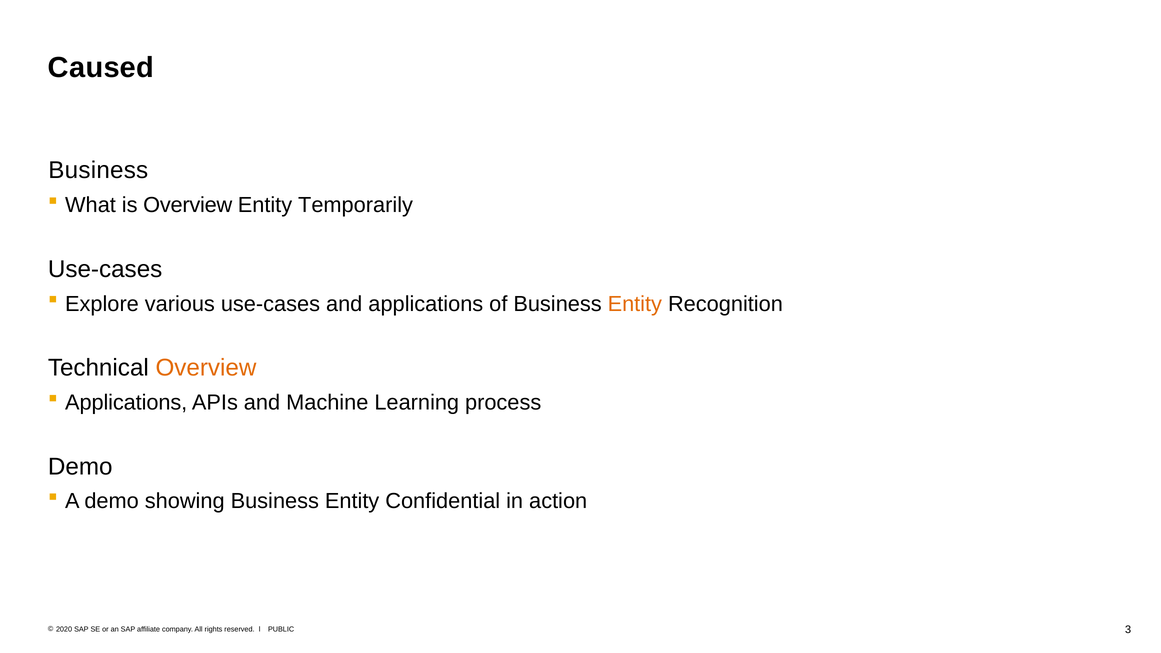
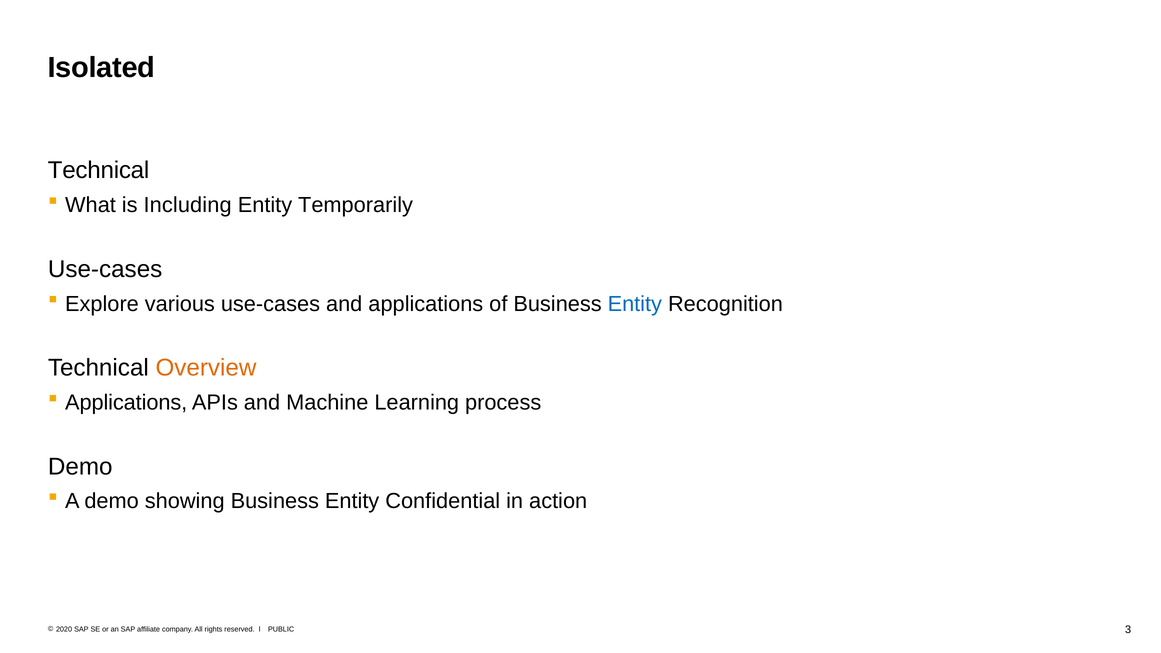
Caused: Caused -> Isolated
Business at (98, 170): Business -> Technical
is Overview: Overview -> Including
Entity at (635, 304) colour: orange -> blue
